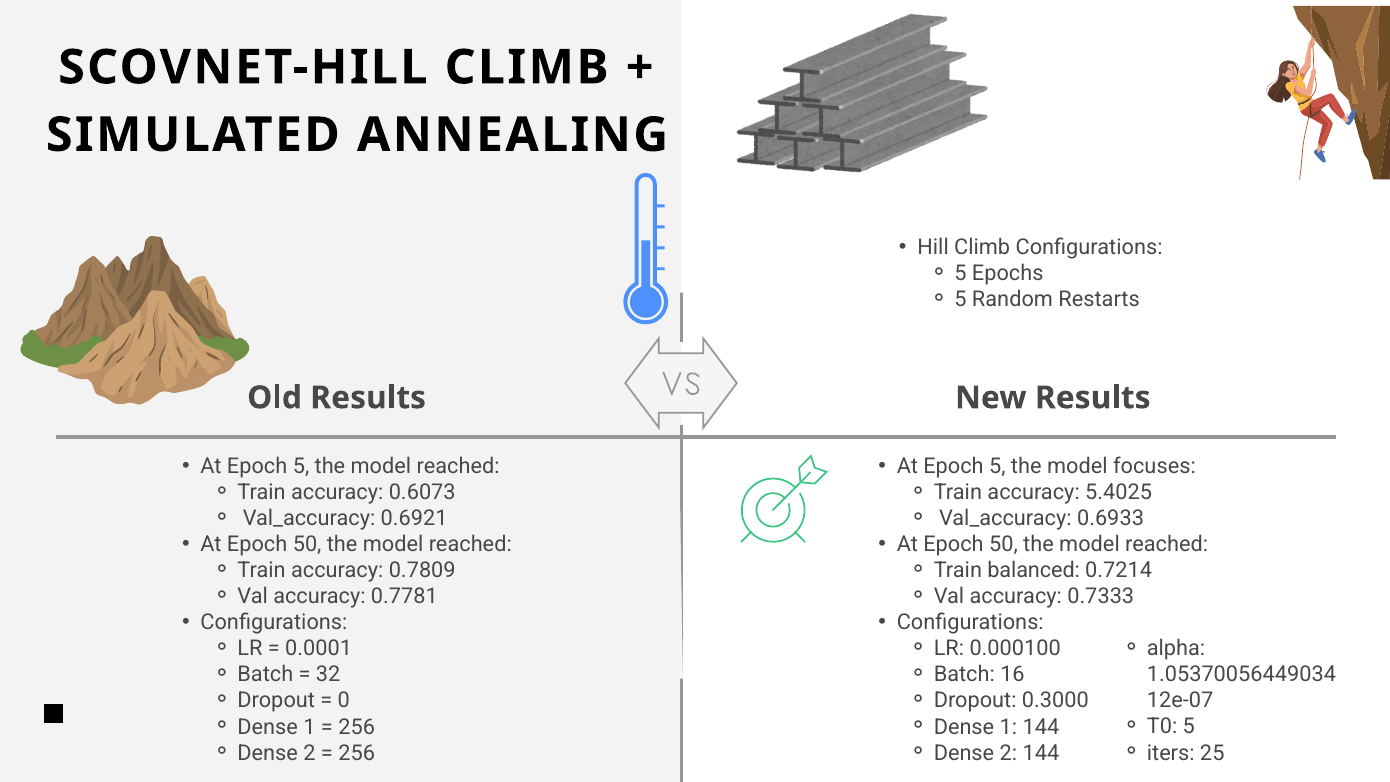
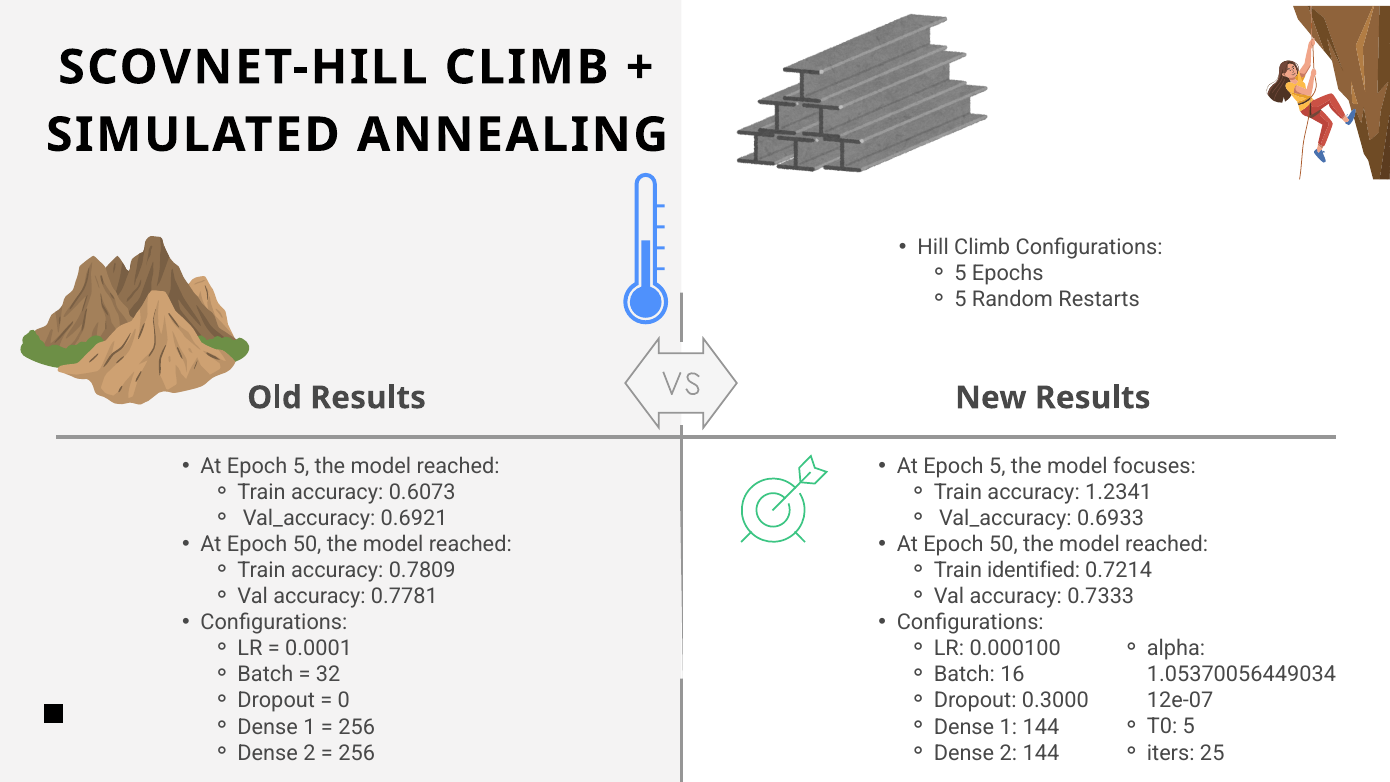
5.4025: 5.4025 -> 1.2341
balanced: balanced -> identified
